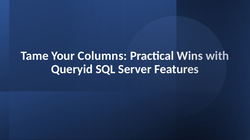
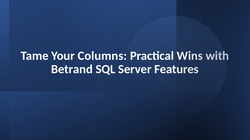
Queryid: Queryid -> Betrand
